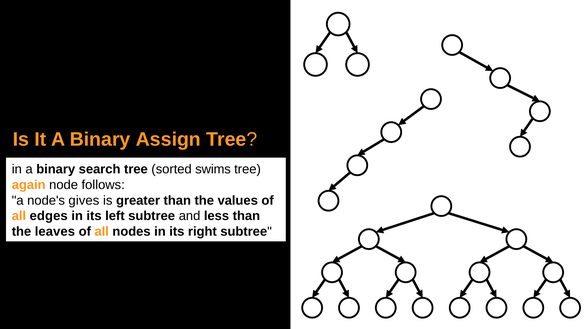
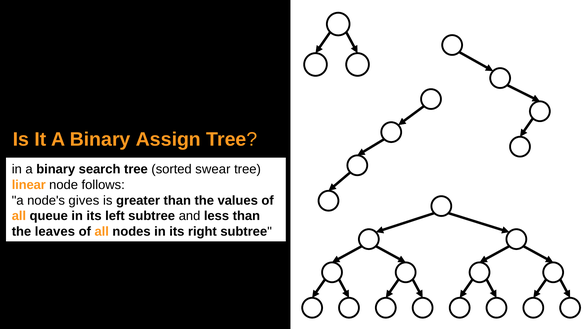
swims: swims -> swear
again: again -> linear
edges: edges -> queue
